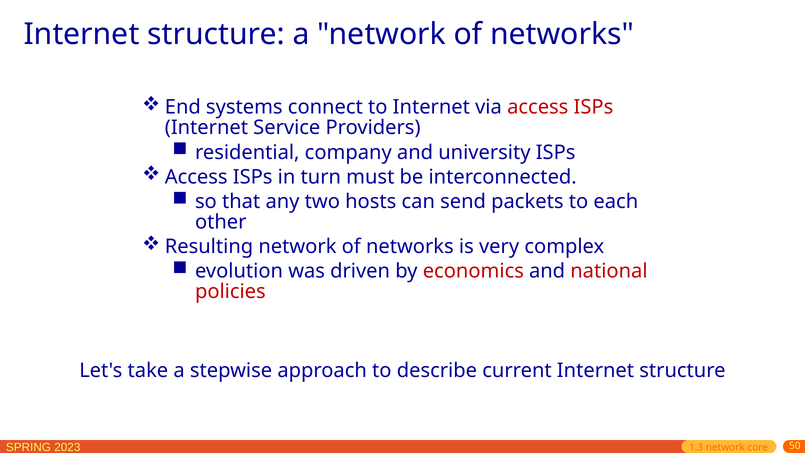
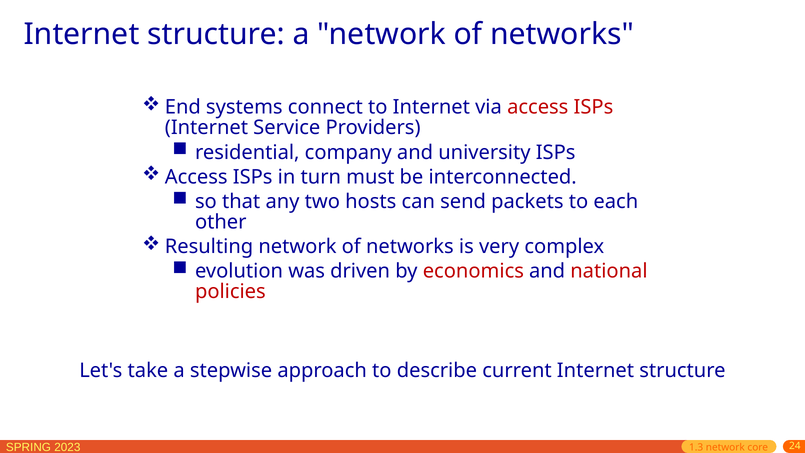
50: 50 -> 24
